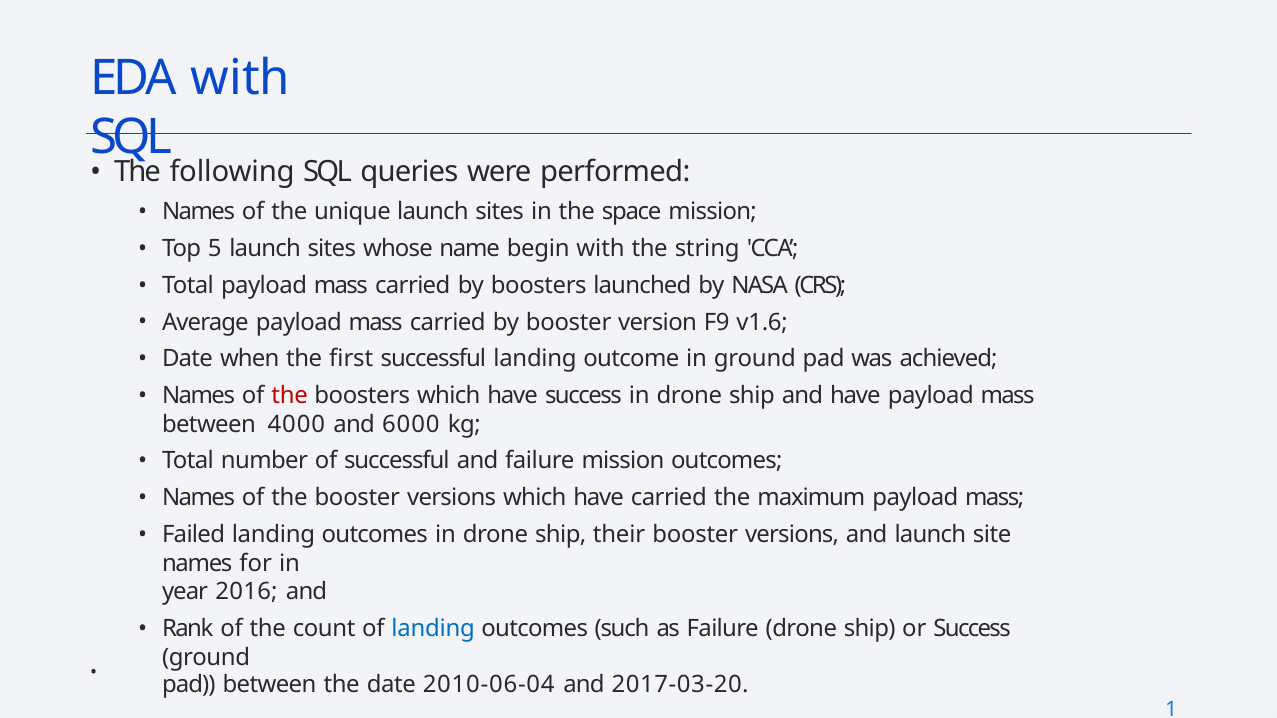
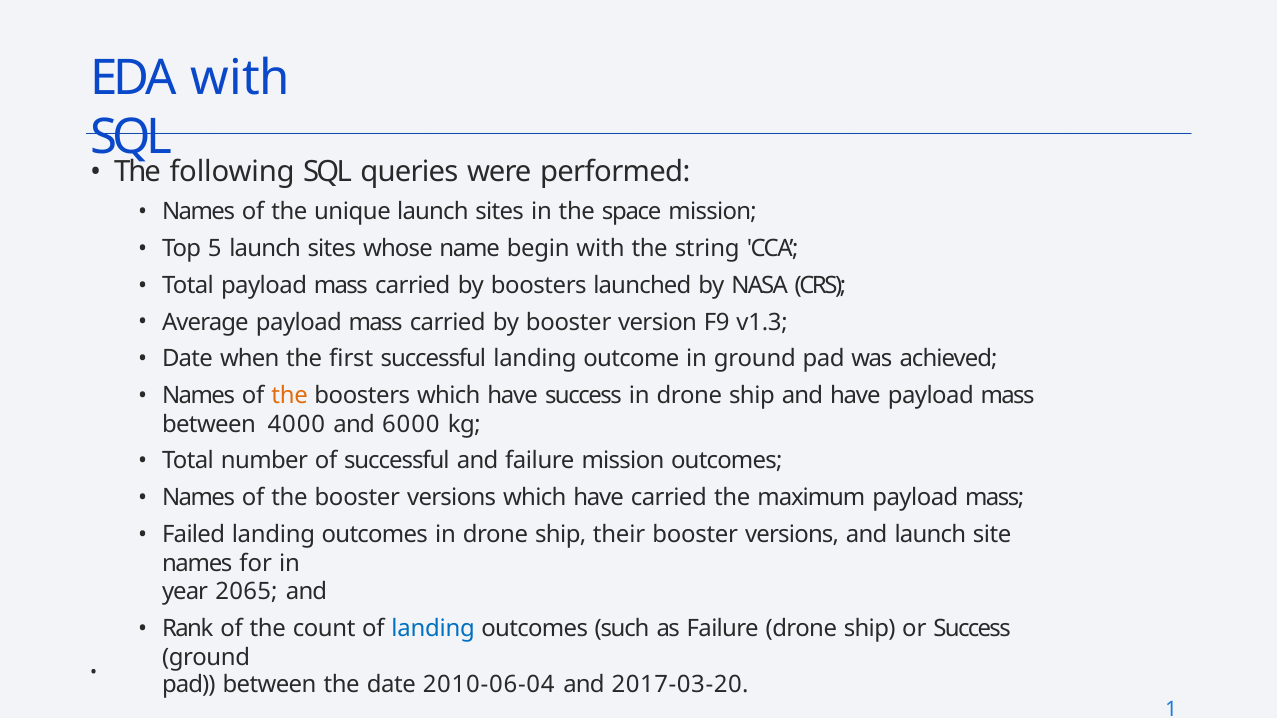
v1.6: v1.6 -> v1.3
the at (290, 396) colour: red -> orange
2016: 2016 -> 2065
